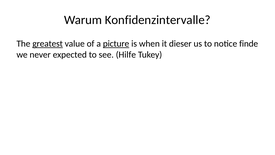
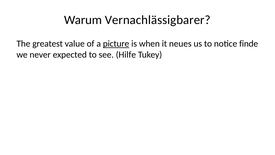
Konfidenzintervalle: Konfidenzintervalle -> Vernachlässigbarer
greatest underline: present -> none
dieser: dieser -> neues
